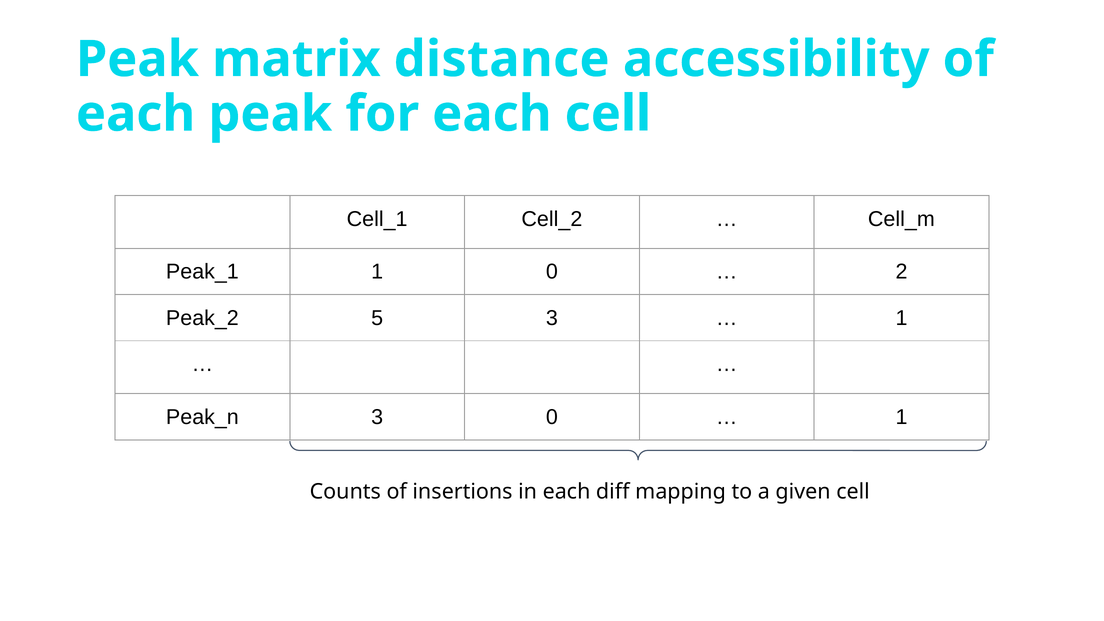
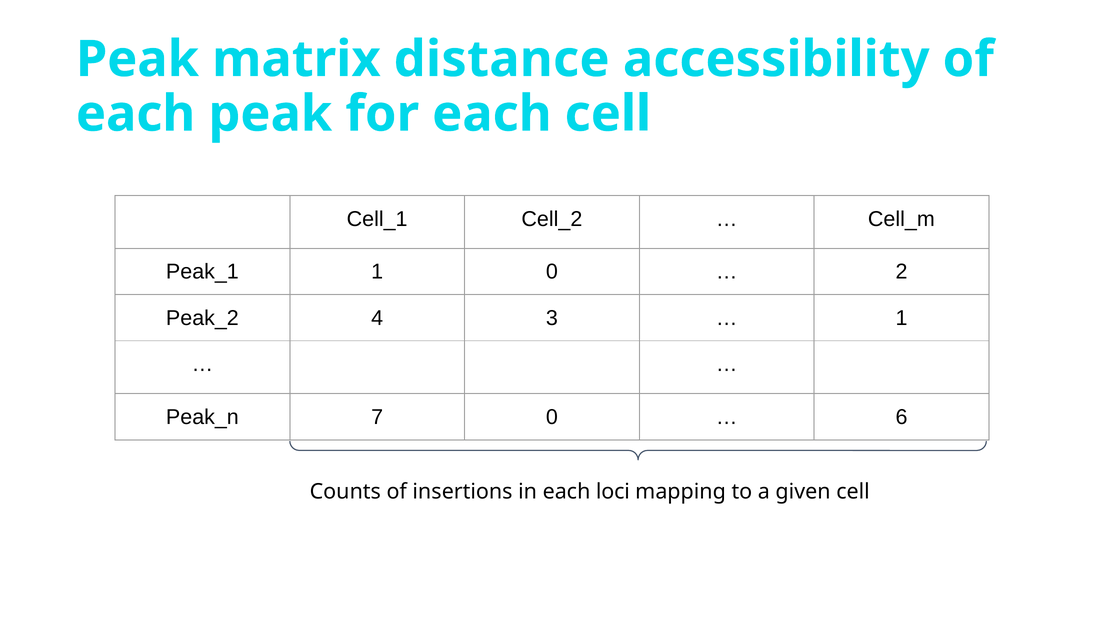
5: 5 -> 4
3 at (377, 417): 3 -> 7
1 at (901, 417): 1 -> 6
diff: diff -> loci
